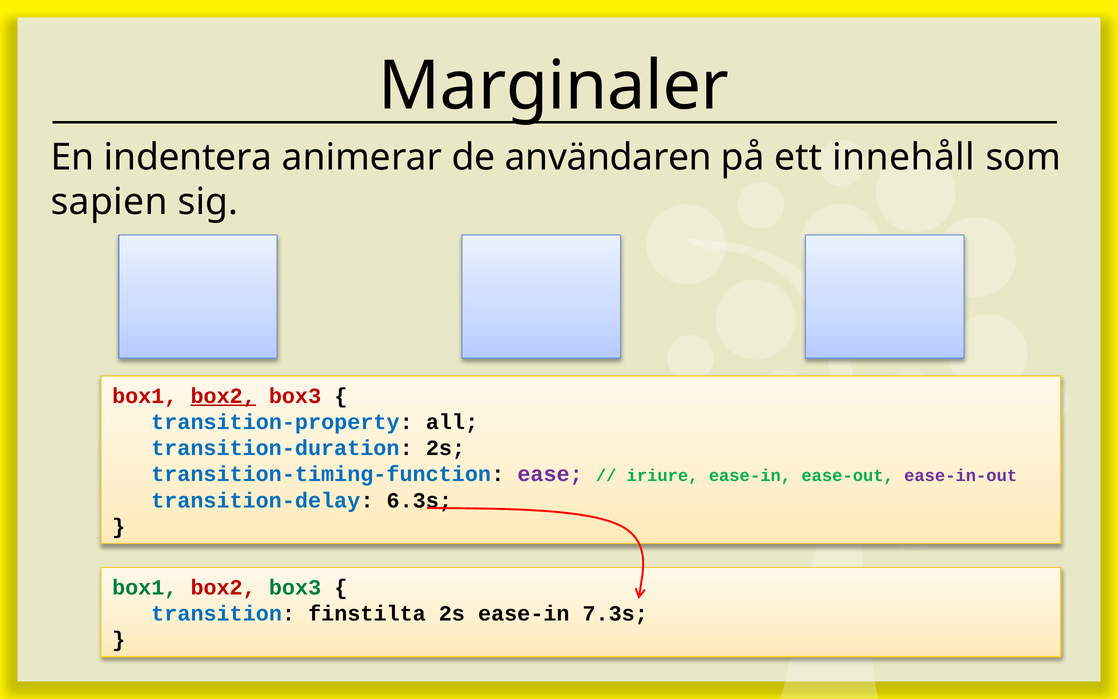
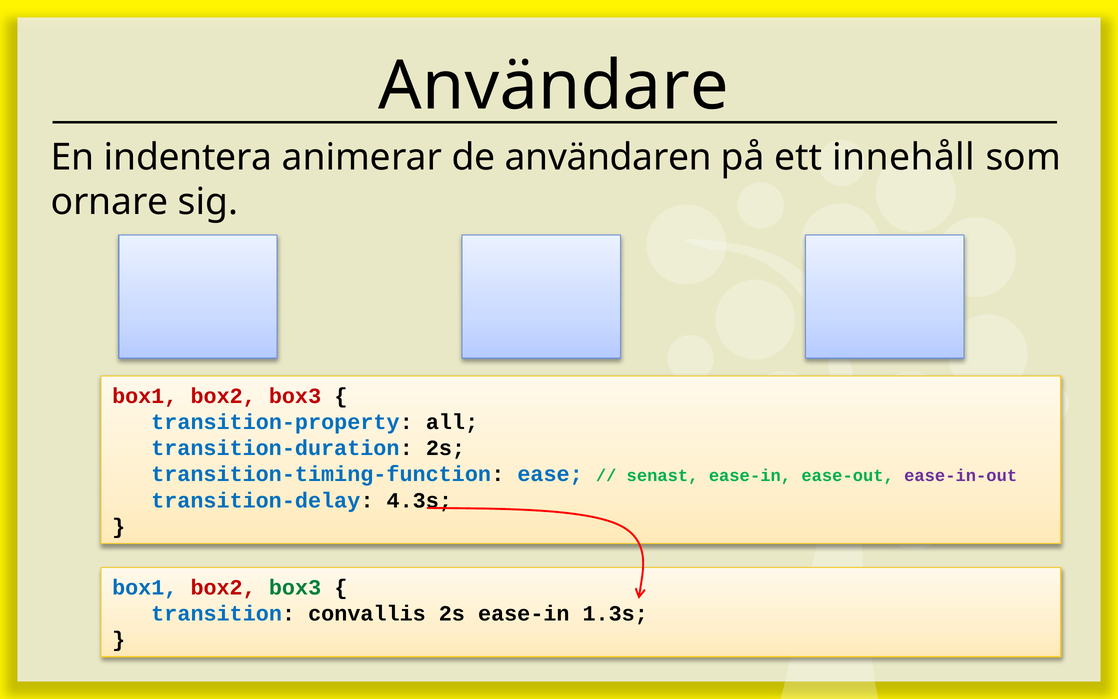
Marginaler: Marginaler -> Användare
sapien: sapien -> ornare
box2 at (223, 396) underline: present -> none
ease colour: purple -> blue
iriure: iriure -> senast
6.3s: 6.3s -> 4.3s
box1 at (145, 587) colour: green -> blue
finstilta: finstilta -> convallis
7.3s: 7.3s -> 1.3s
